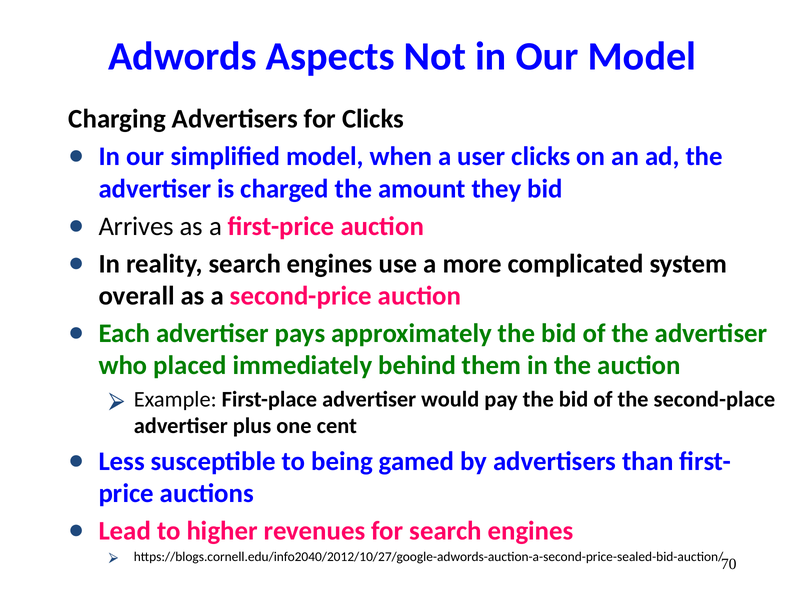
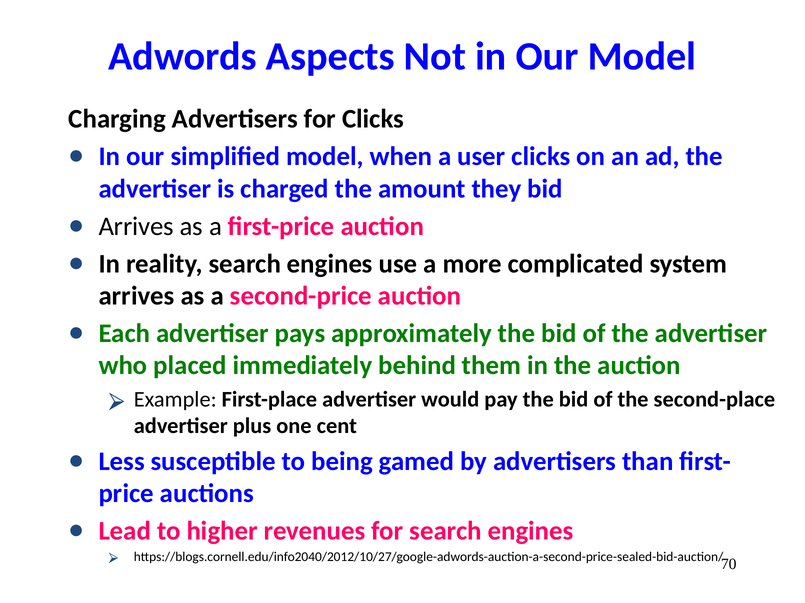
overall at (137, 296): overall -> arrives
